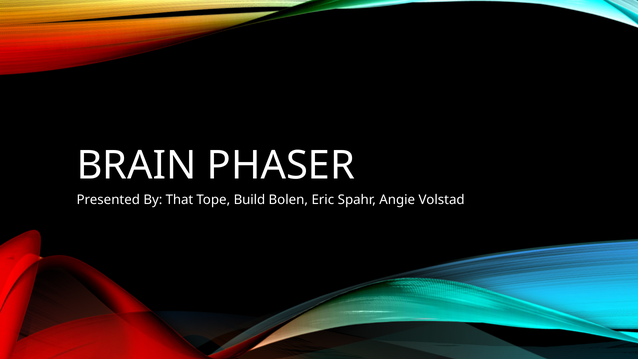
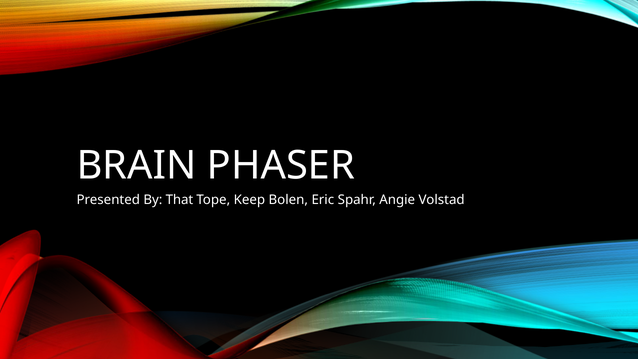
Build: Build -> Keep
